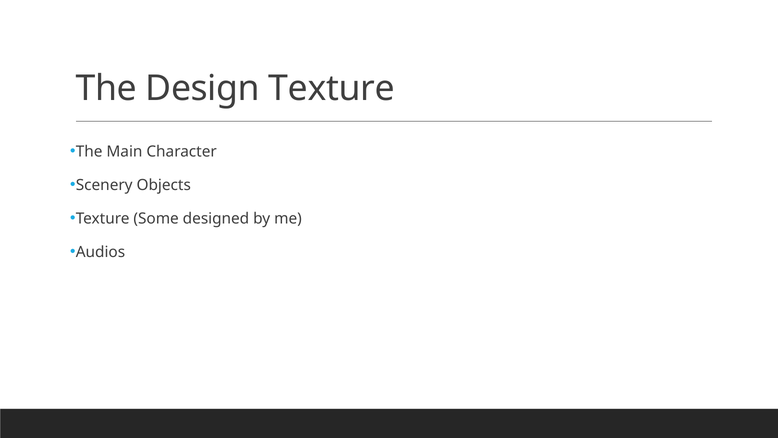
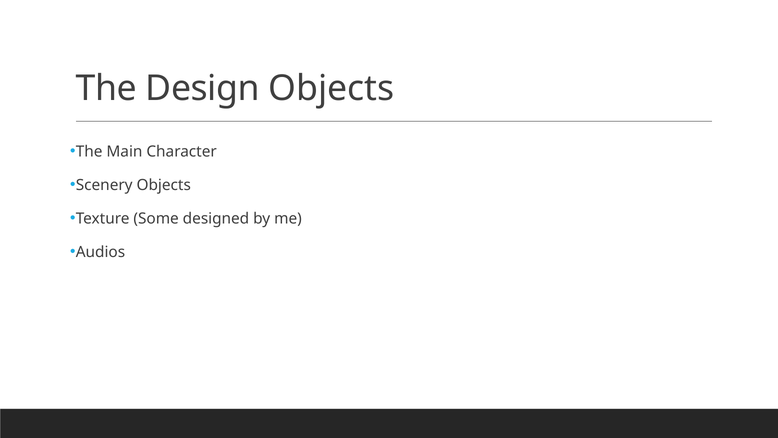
Design Texture: Texture -> Objects
